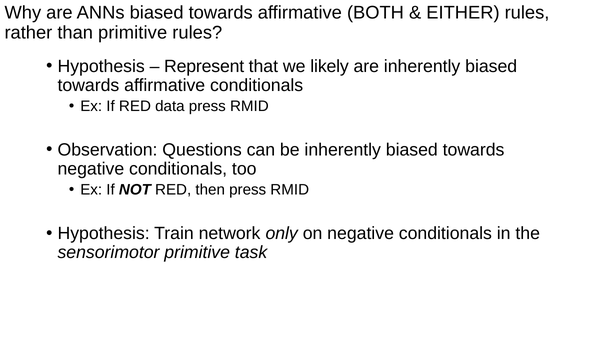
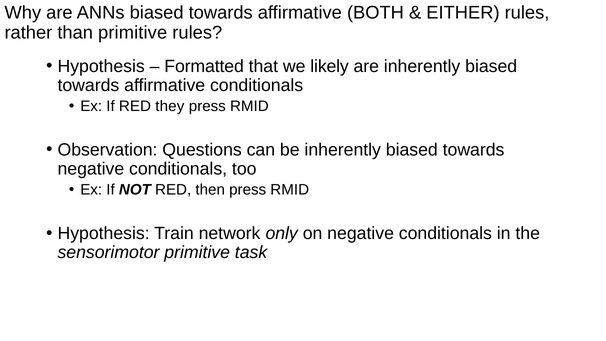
Represent: Represent -> Formatted
data: data -> they
